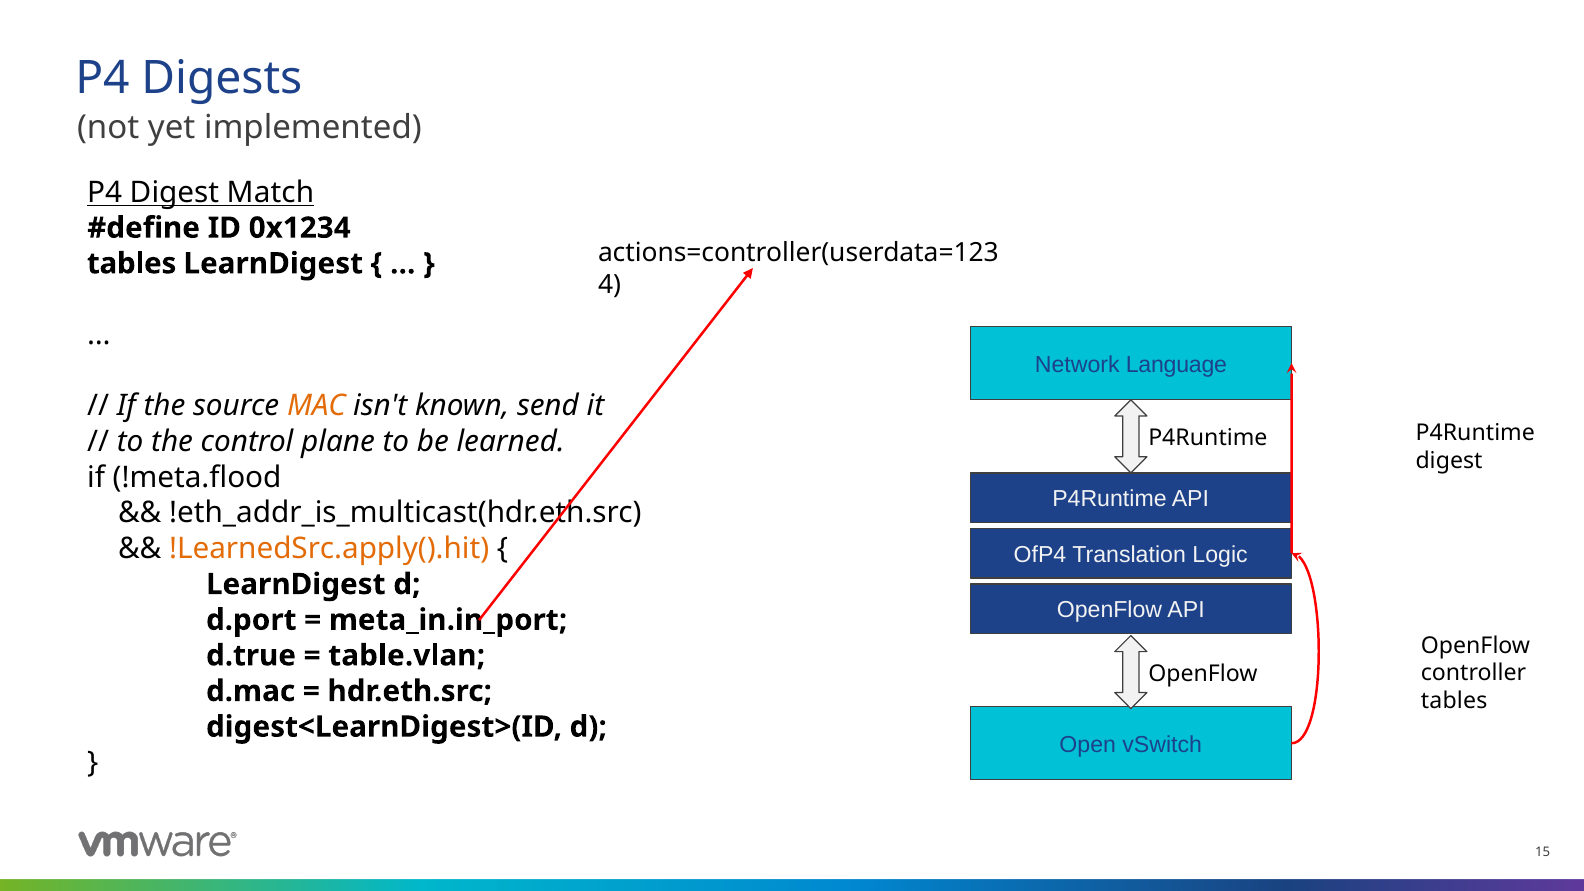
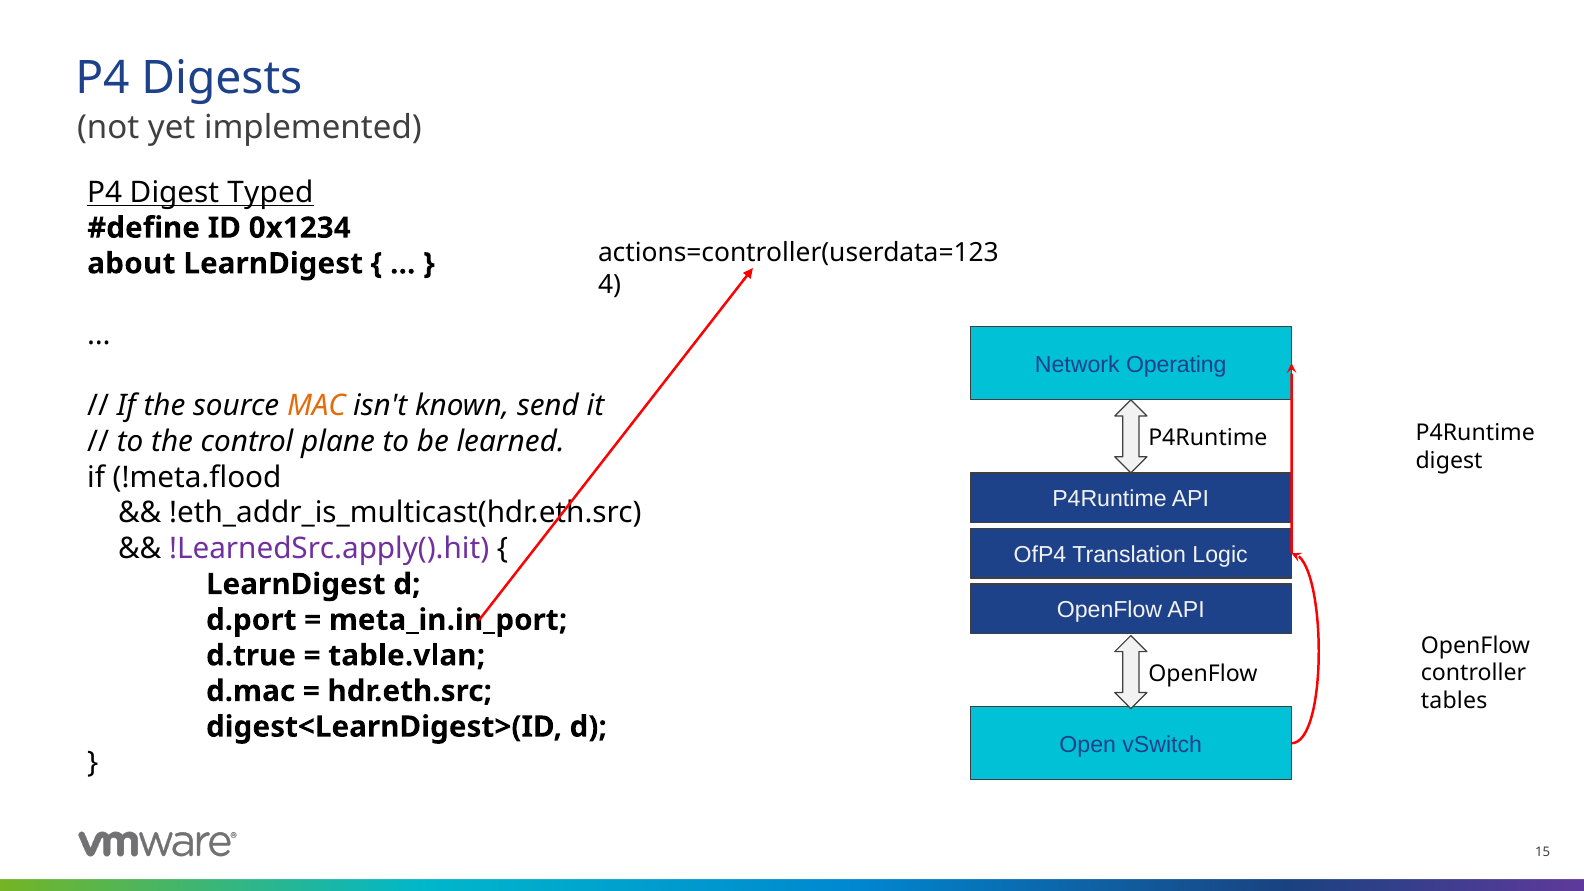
Match: Match -> Typed
tables at (132, 264): tables -> about
Language: Language -> Operating
!LearnedSrc.apply().hit colour: orange -> purple
